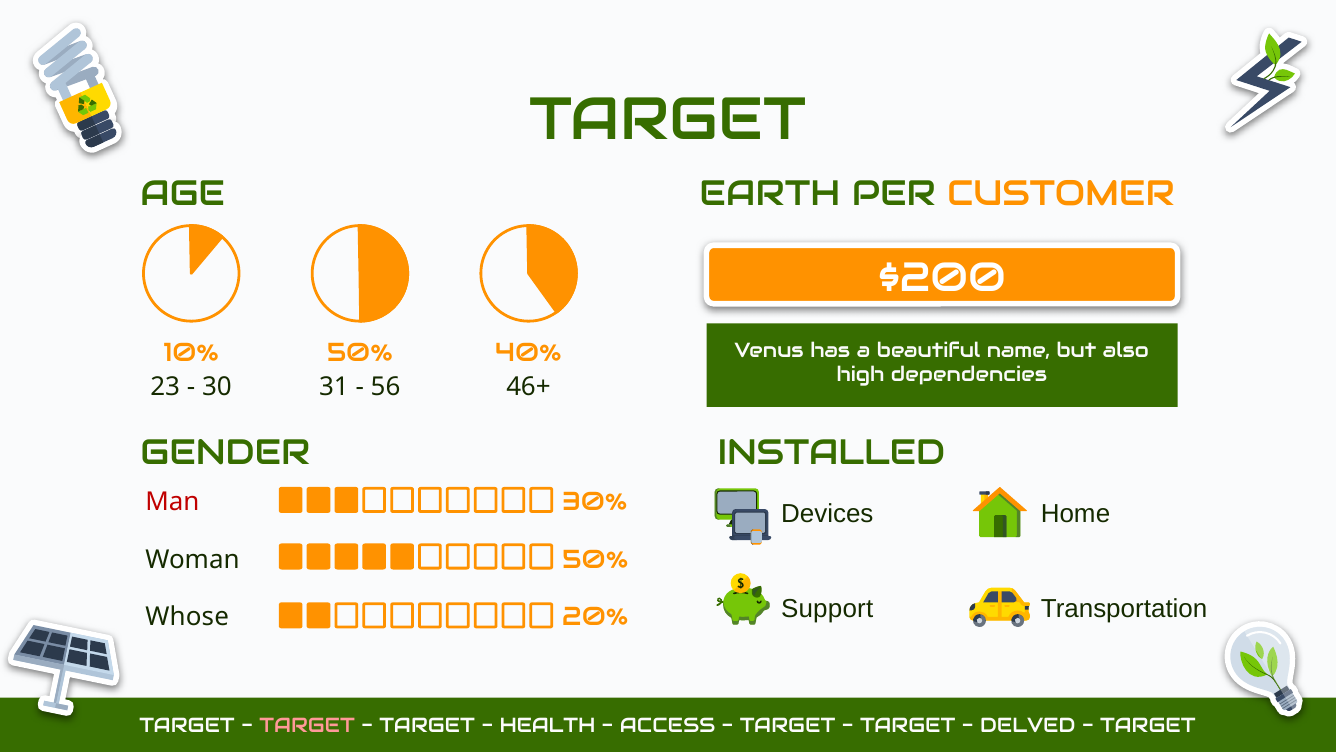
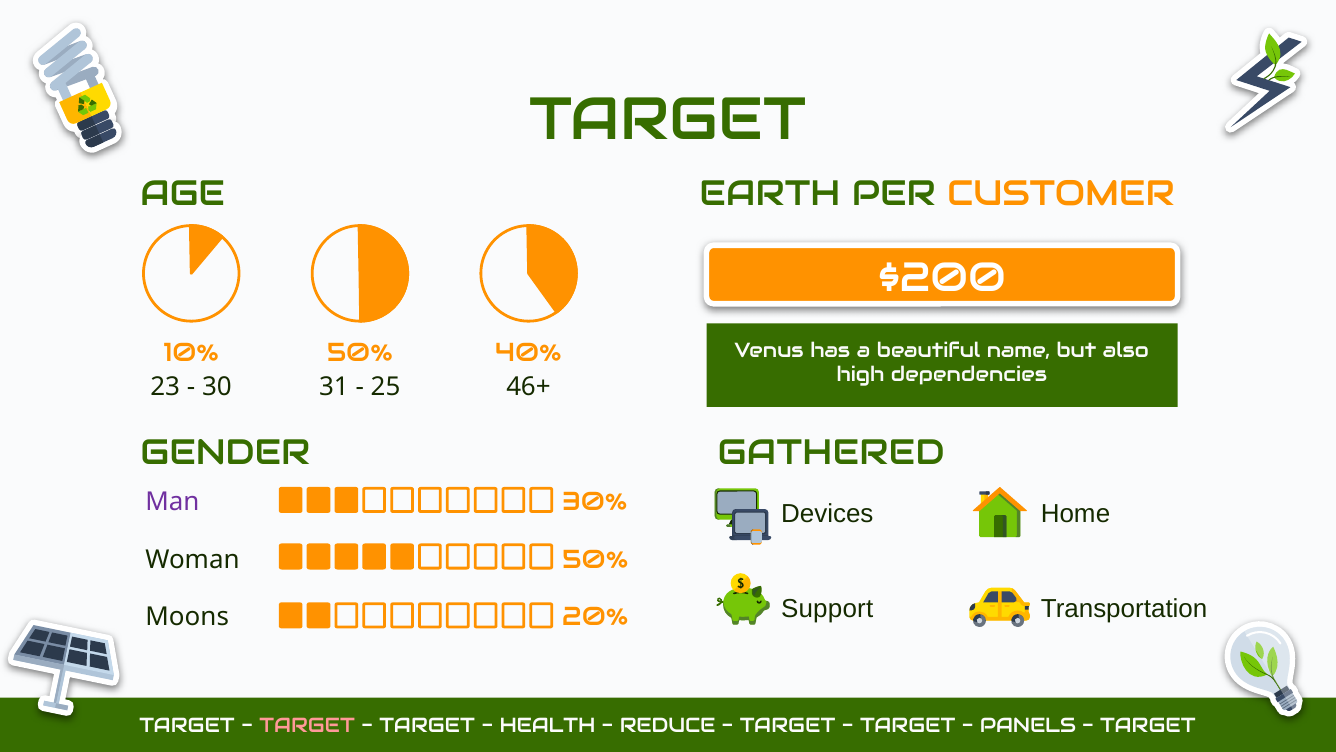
56: 56 -> 25
INSTALLED: INSTALLED -> GATHERED
Man colour: red -> purple
Whose: Whose -> Moons
ACCESS: ACCESS -> REDUCE
DELVED: DELVED -> PANELS
